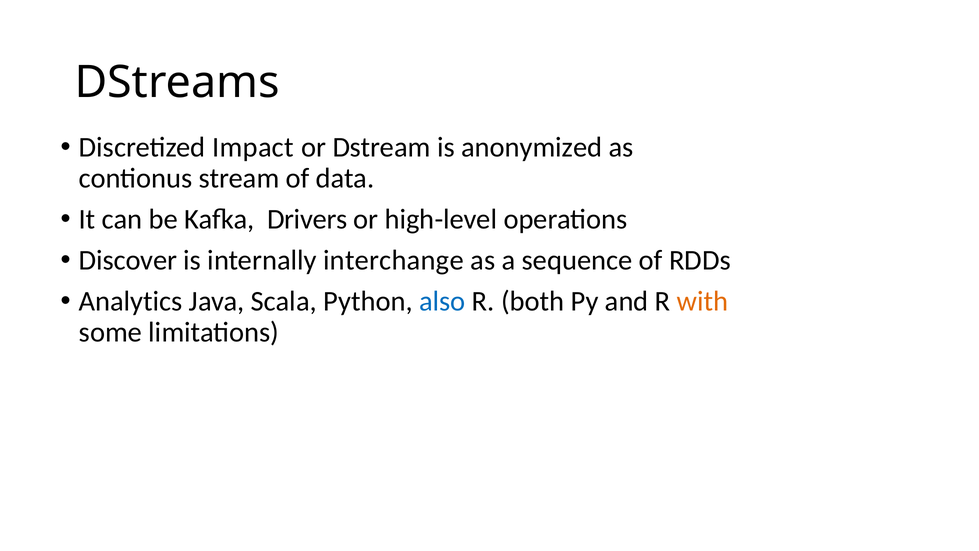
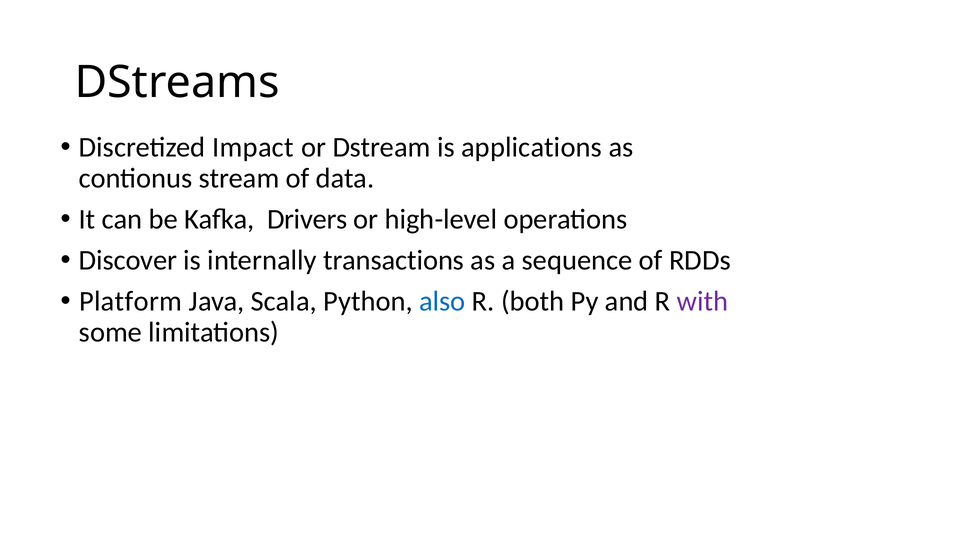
anonymized: anonymized -> applications
interchange: interchange -> transactions
Analytics: Analytics -> Platform
with colour: orange -> purple
